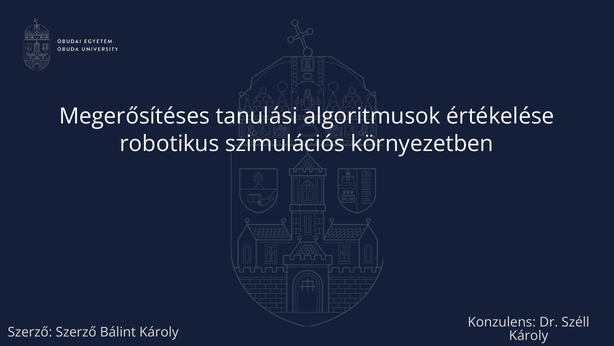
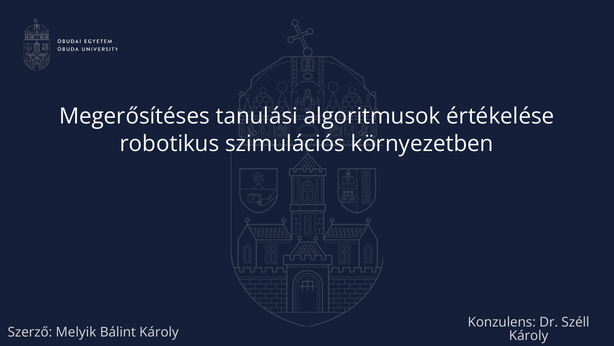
Szerző Szerző: Szerző -> Melyik
